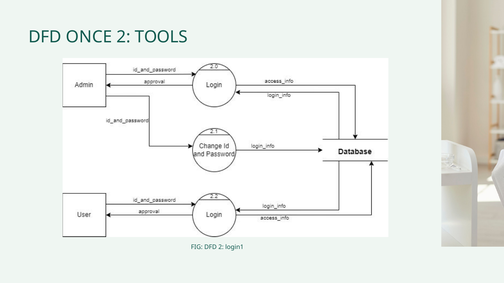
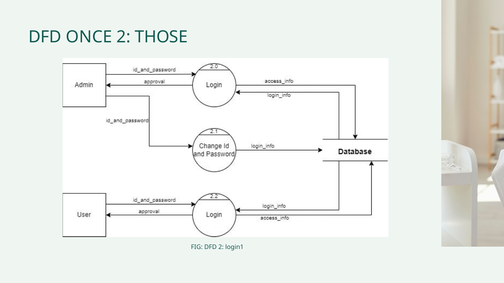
TOOLS: TOOLS -> THOSE
